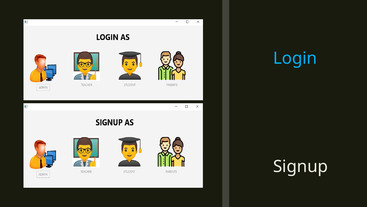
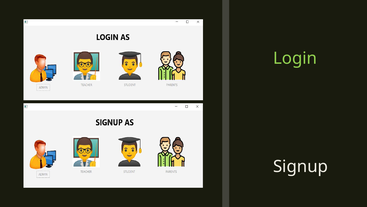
Login colour: light blue -> light green
